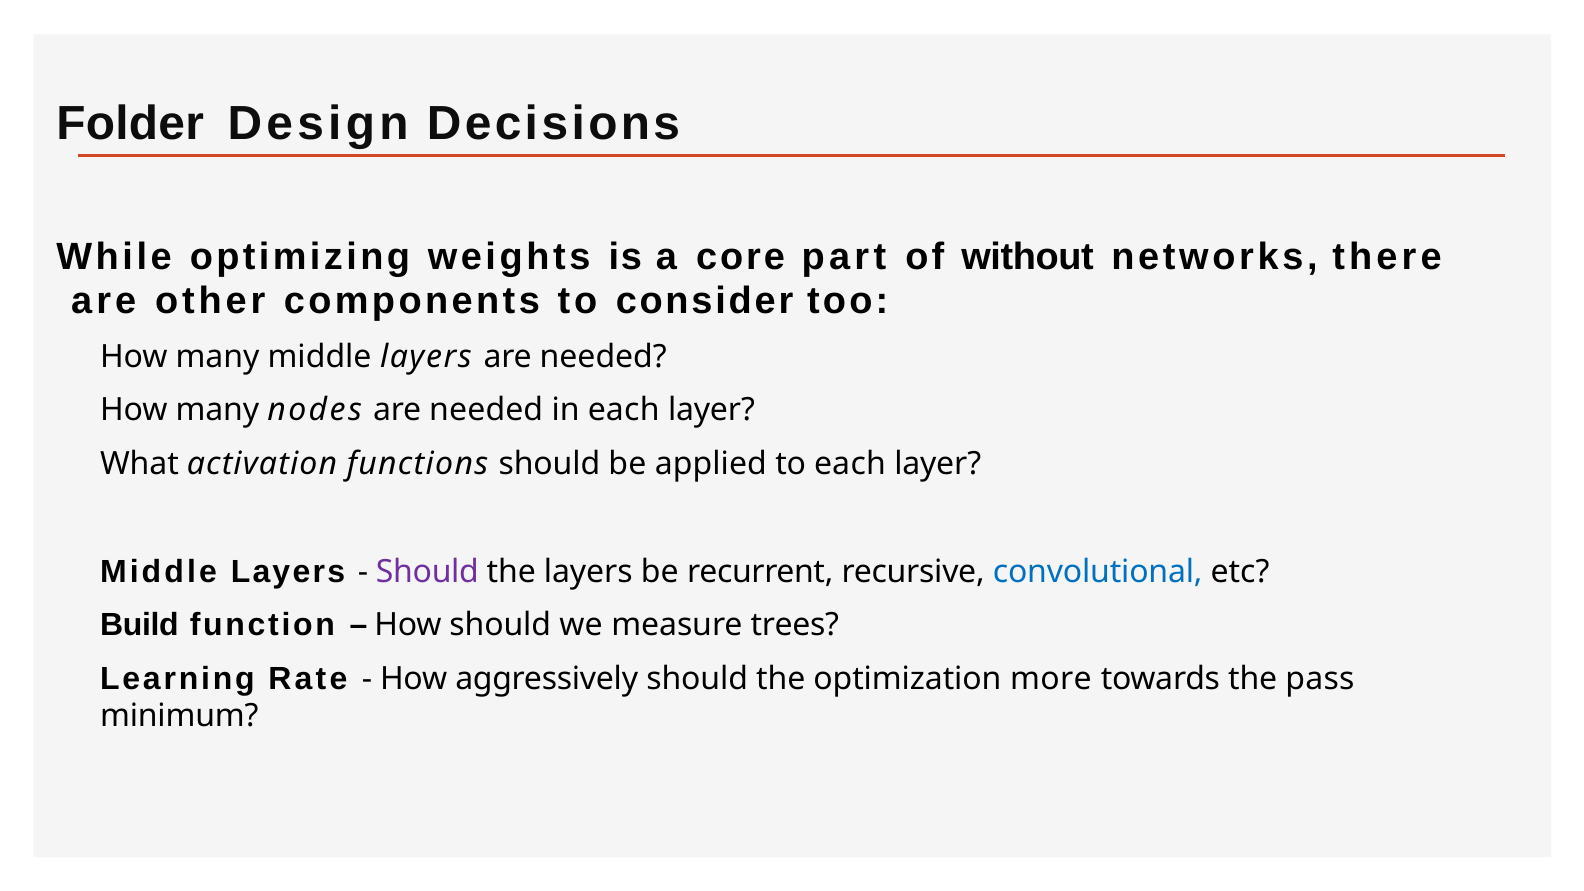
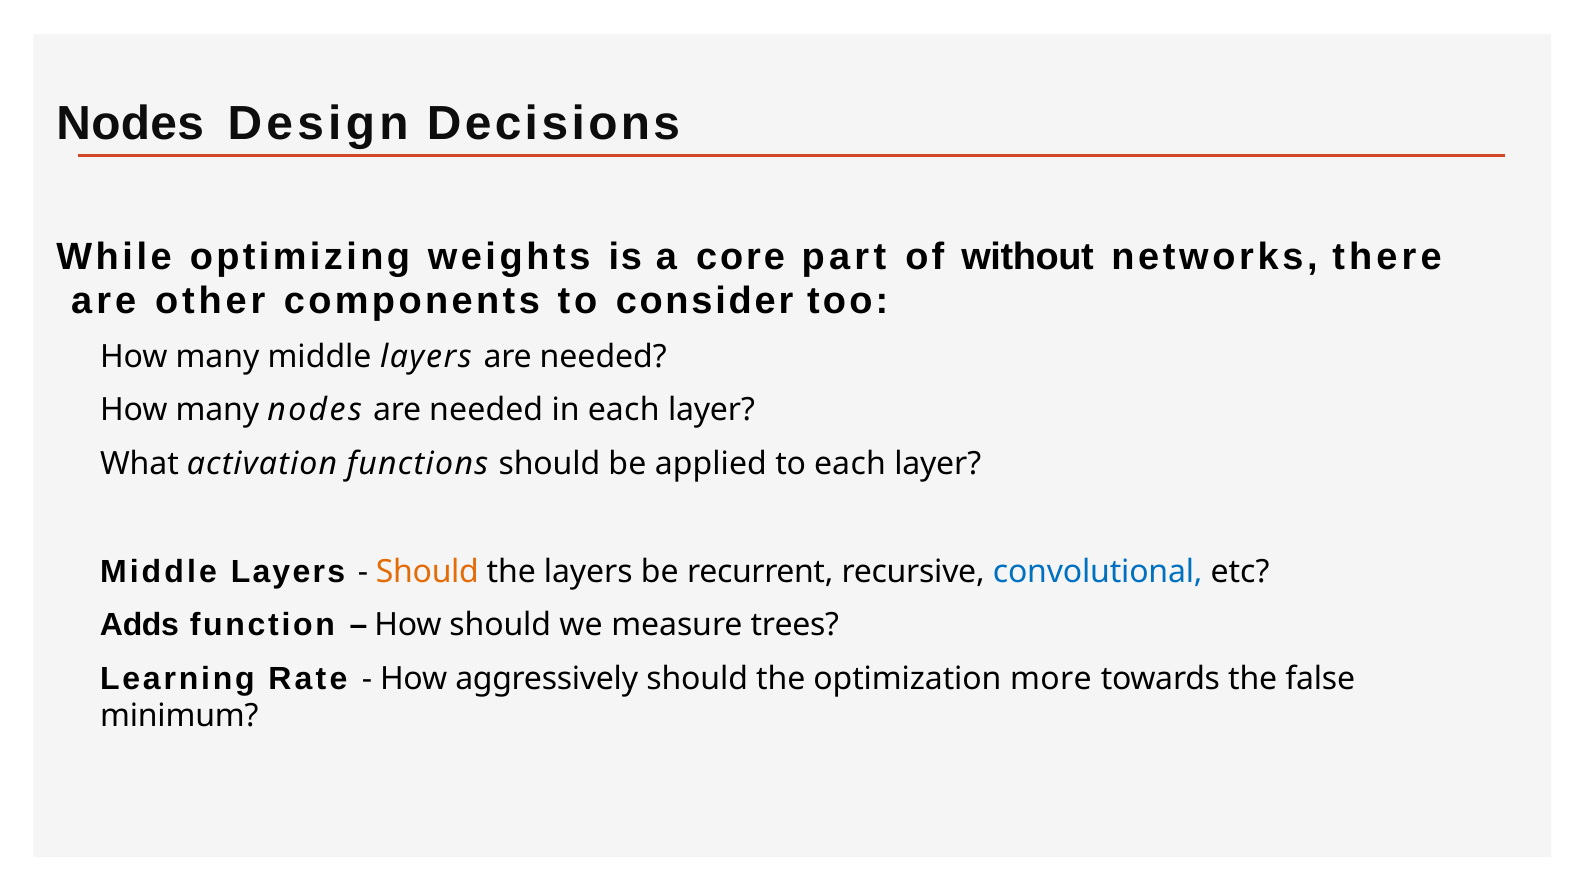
Folder at (130, 124): Folder -> Nodes
Should at (427, 572) colour: purple -> orange
Build: Build -> Adds
pass: pass -> false
